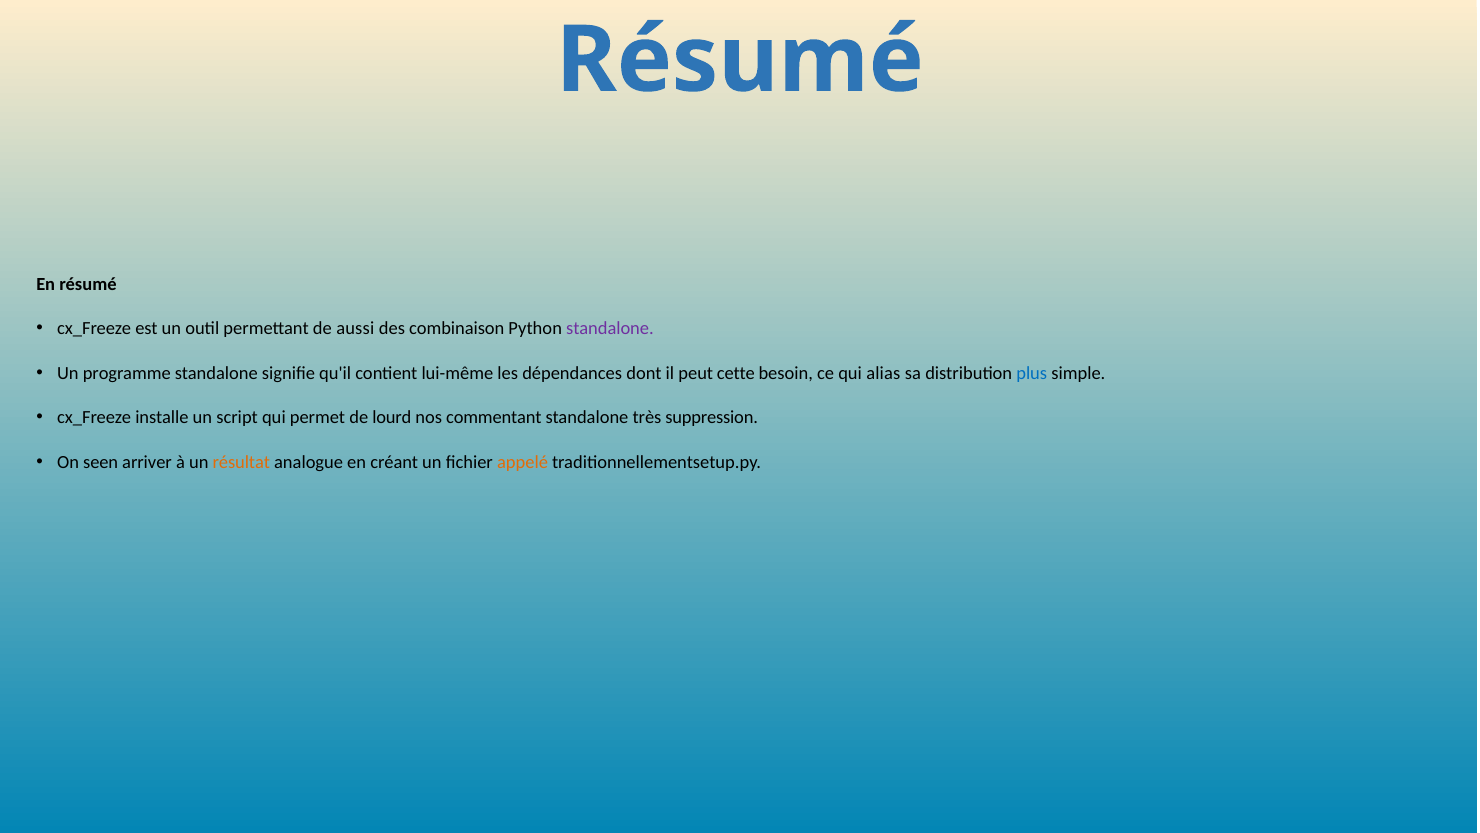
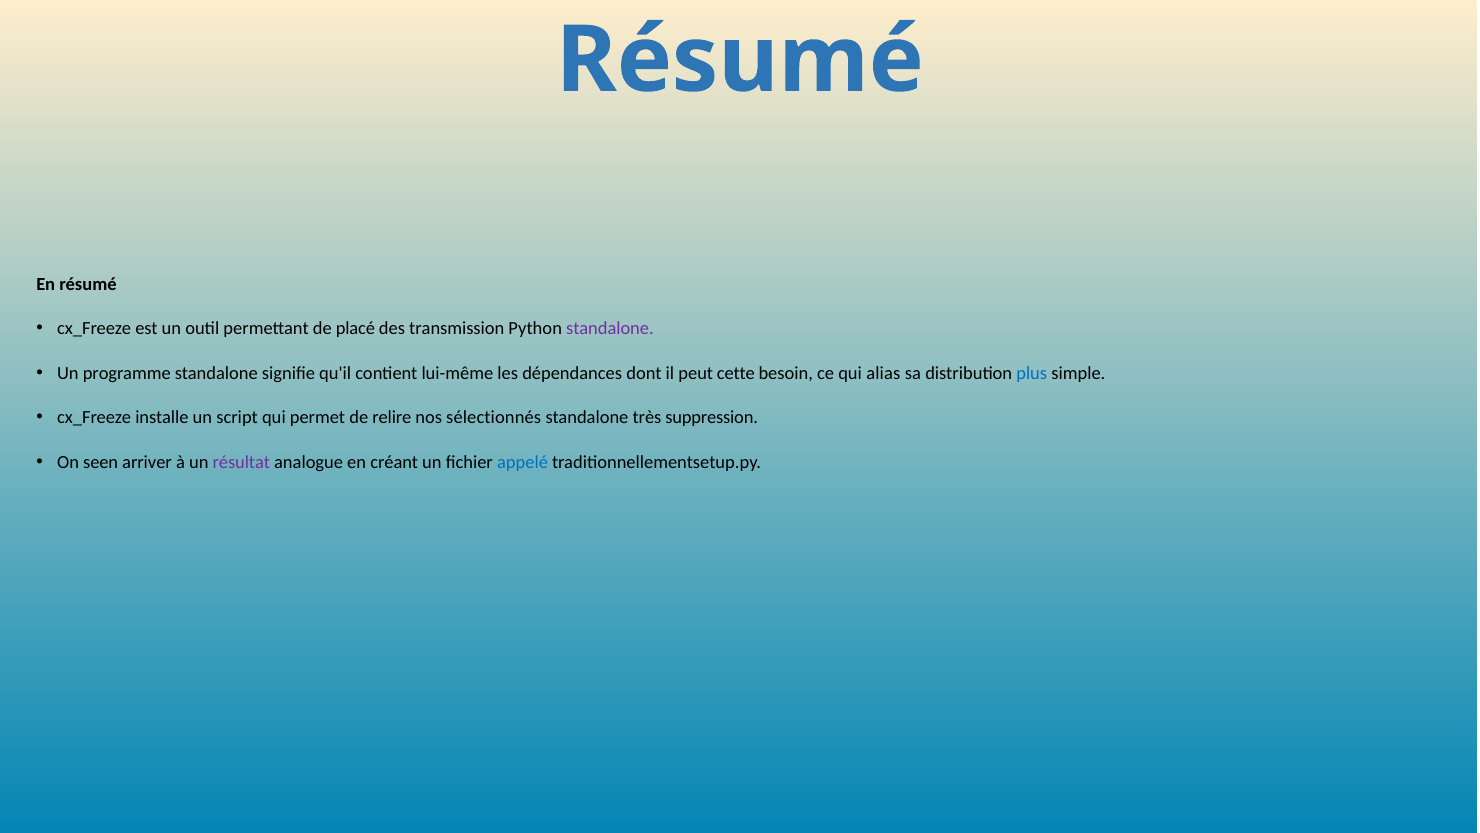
aussi: aussi -> placé
combinaison: combinaison -> transmission
lourd: lourd -> relire
commentant: commentant -> sélectionnés
résultat colour: orange -> purple
appelé colour: orange -> blue
